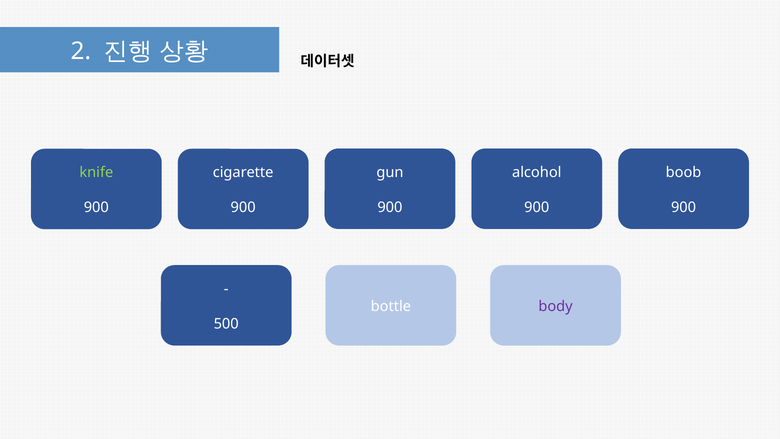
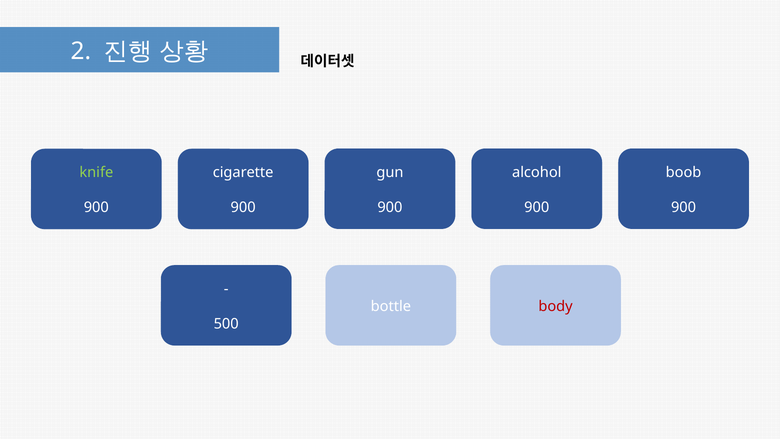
body colour: purple -> red
